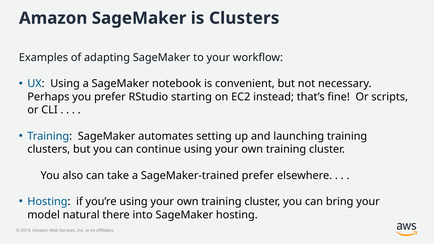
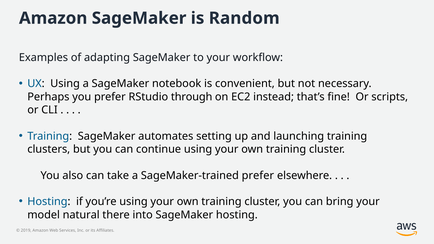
is Clusters: Clusters -> Random
starting: starting -> through
